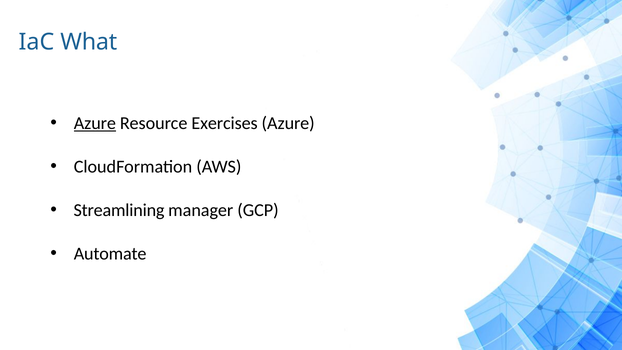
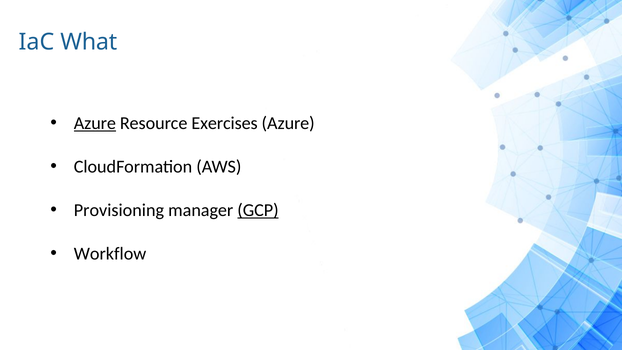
Streamlining: Streamlining -> Provisioning
GCP underline: none -> present
Automate: Automate -> Workflow
